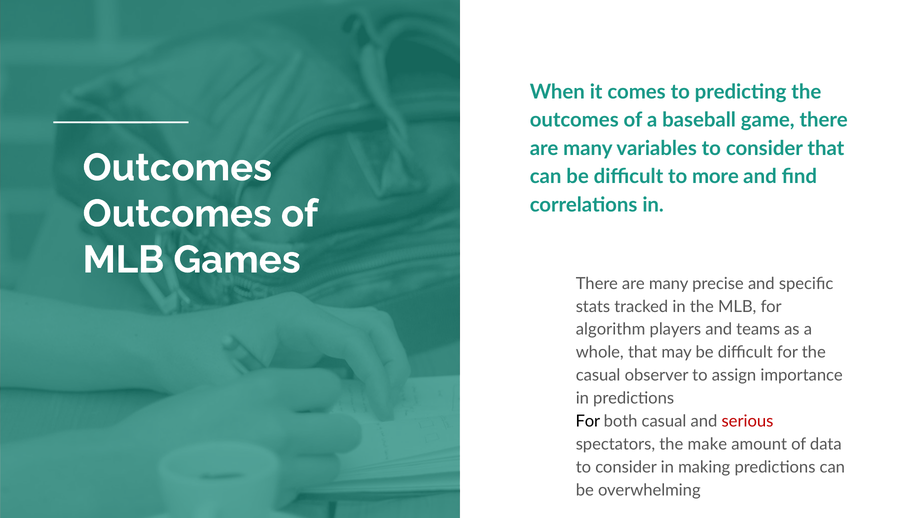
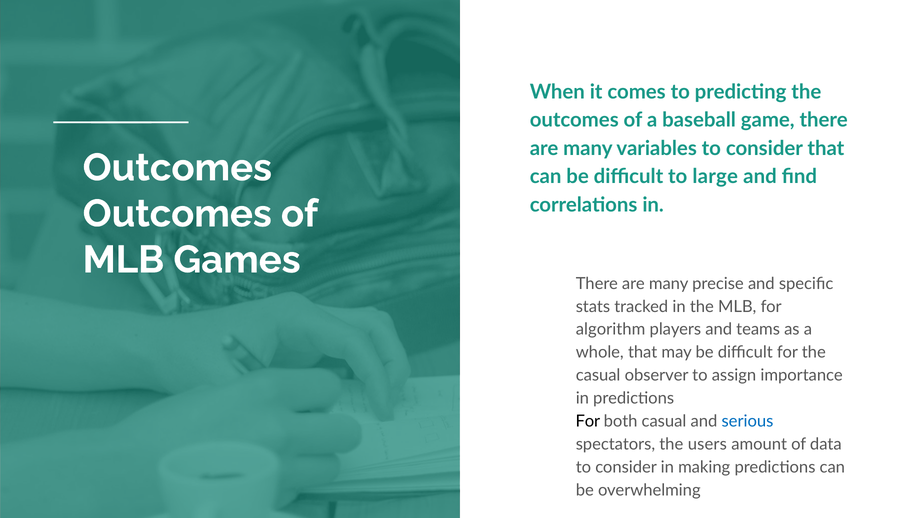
more: more -> large
serious colour: red -> blue
make: make -> users
